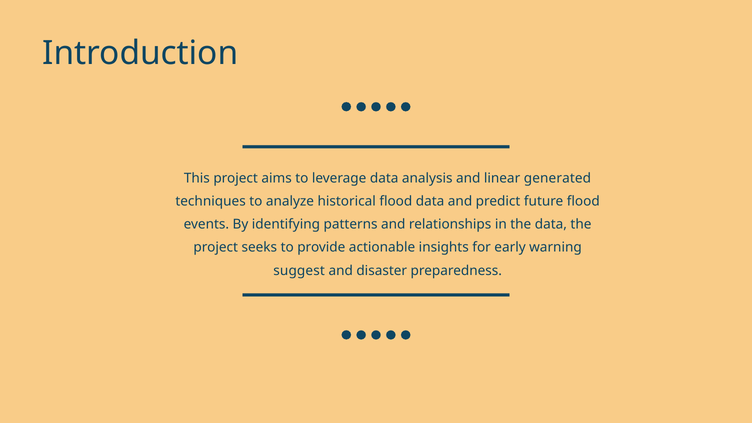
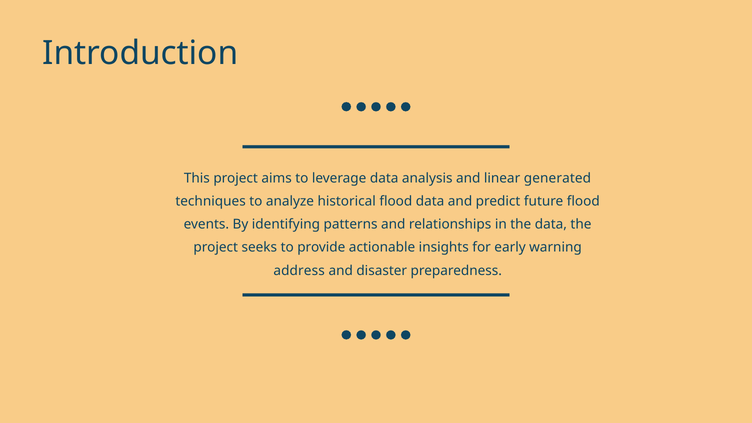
suggest: suggest -> address
